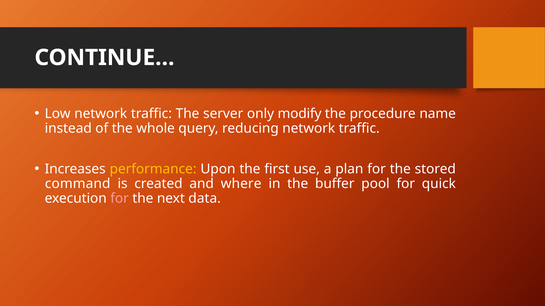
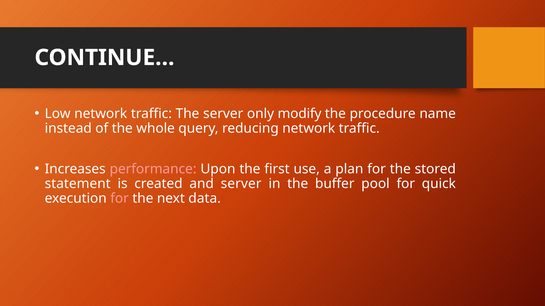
performance colour: yellow -> pink
command: command -> statement
and where: where -> server
